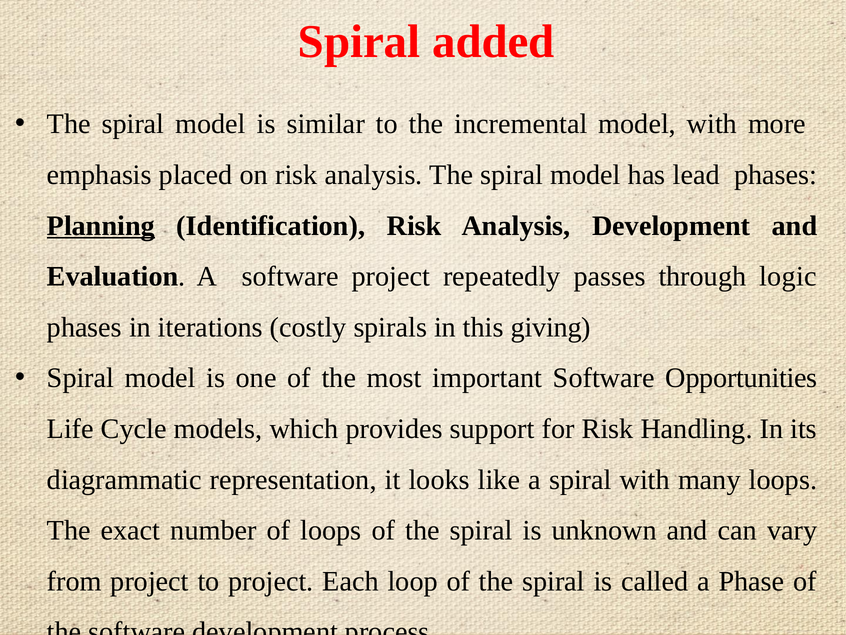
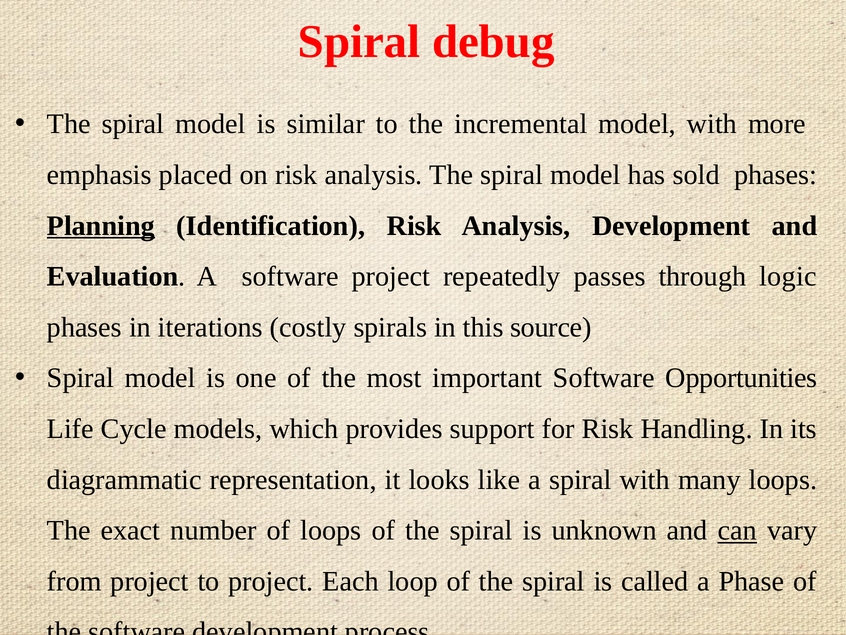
added: added -> debug
lead: lead -> sold
giving: giving -> source
can underline: none -> present
